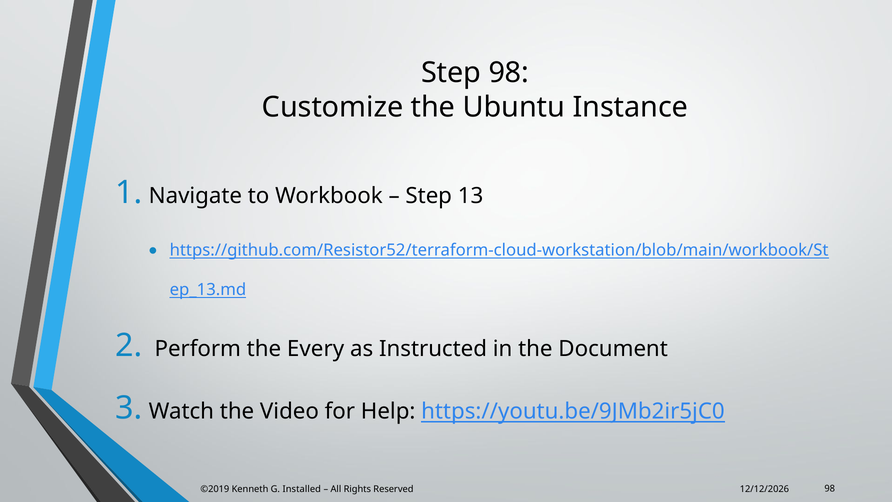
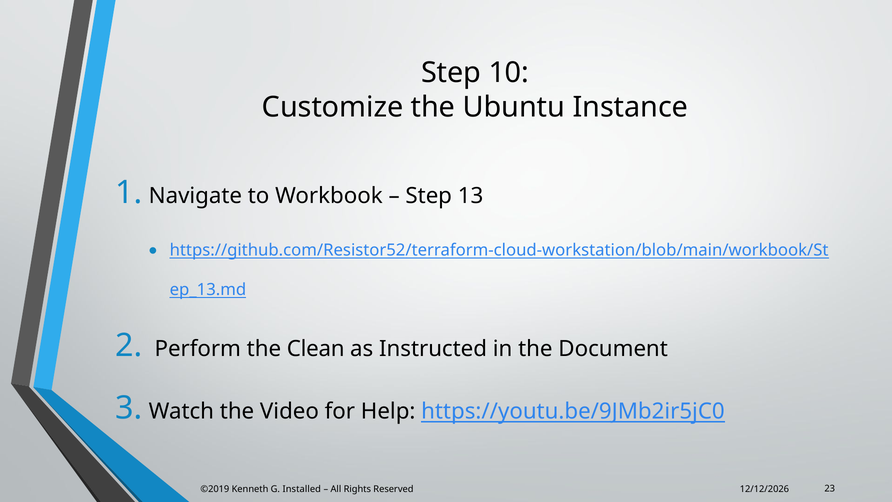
Step 98: 98 -> 10
Every: Every -> Clean
Reserved 98: 98 -> 23
